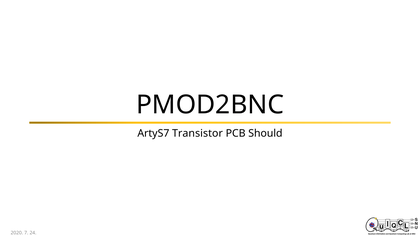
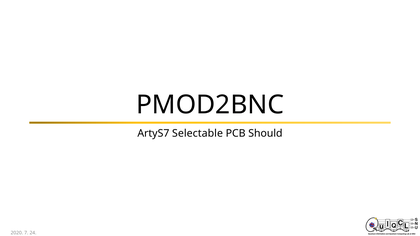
Transistor: Transistor -> Selectable
